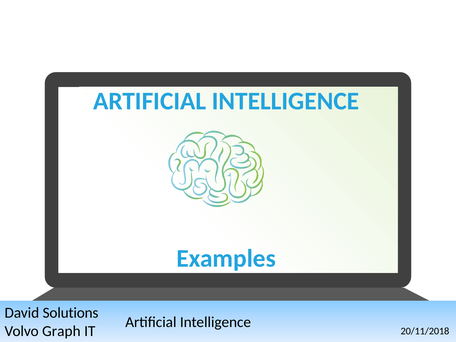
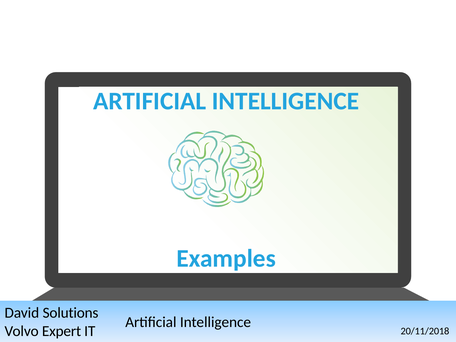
Graph: Graph -> Expert
